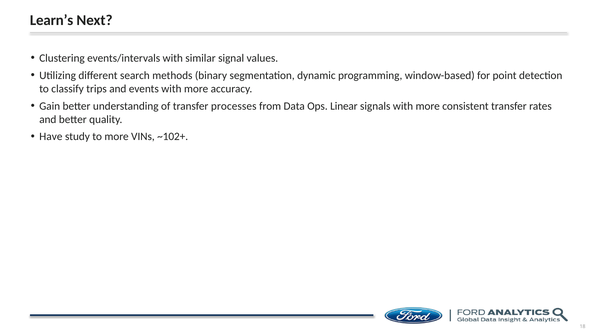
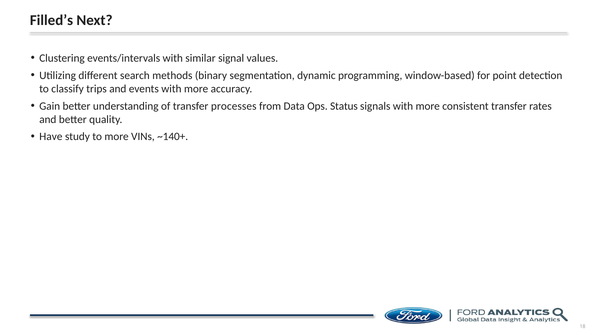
Learn’s: Learn’s -> Filled’s
Linear: Linear -> Status
~102+: ~102+ -> ~140+
